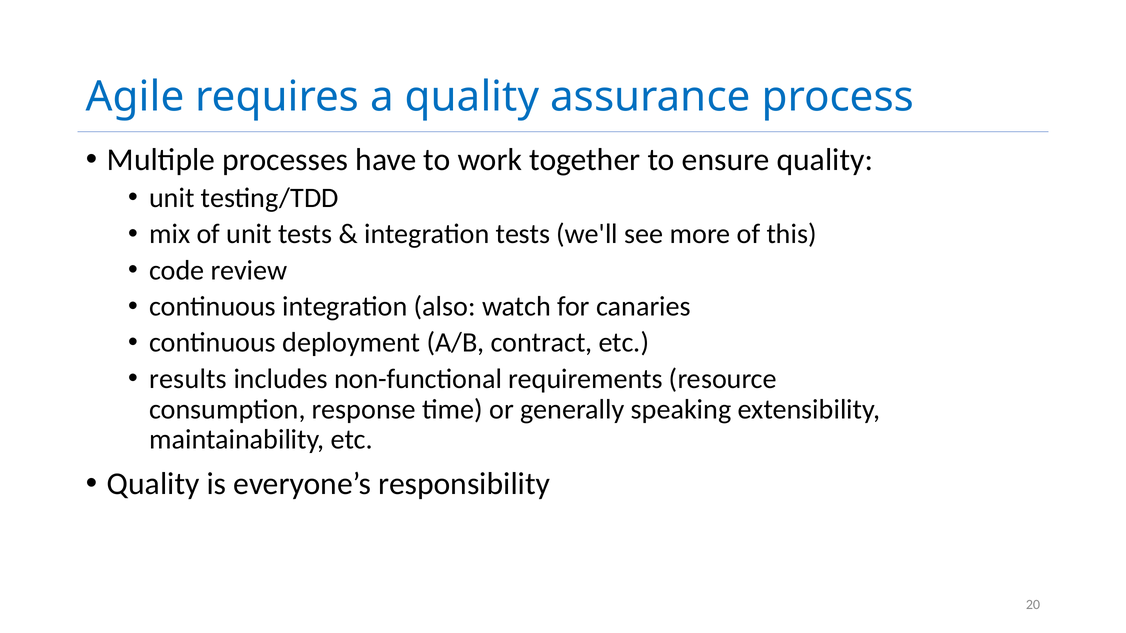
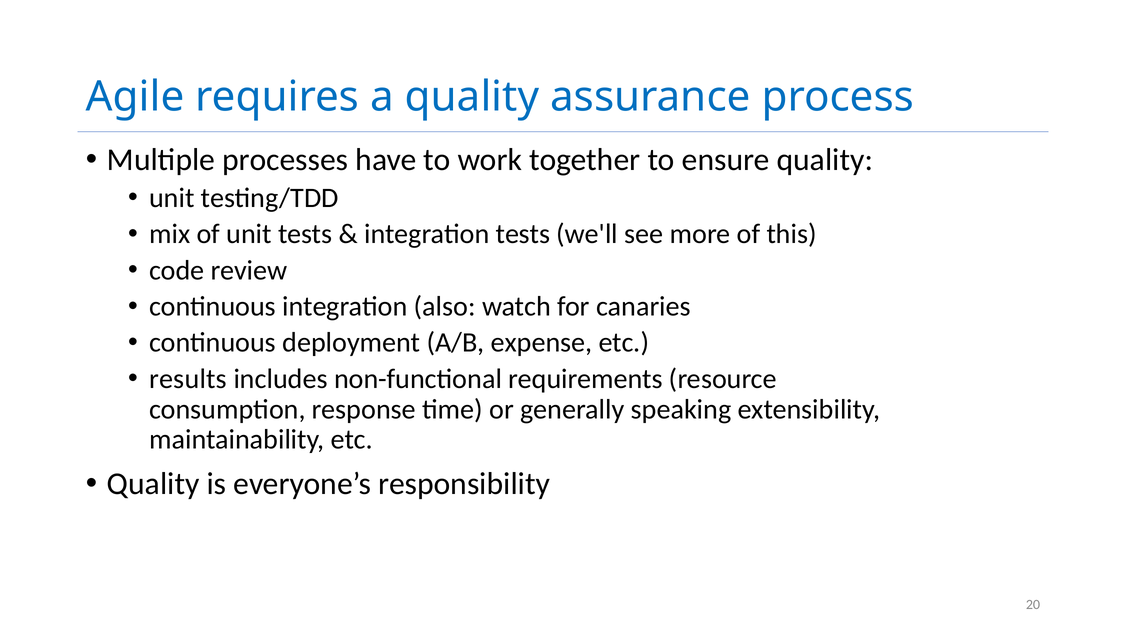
contract: contract -> expense
